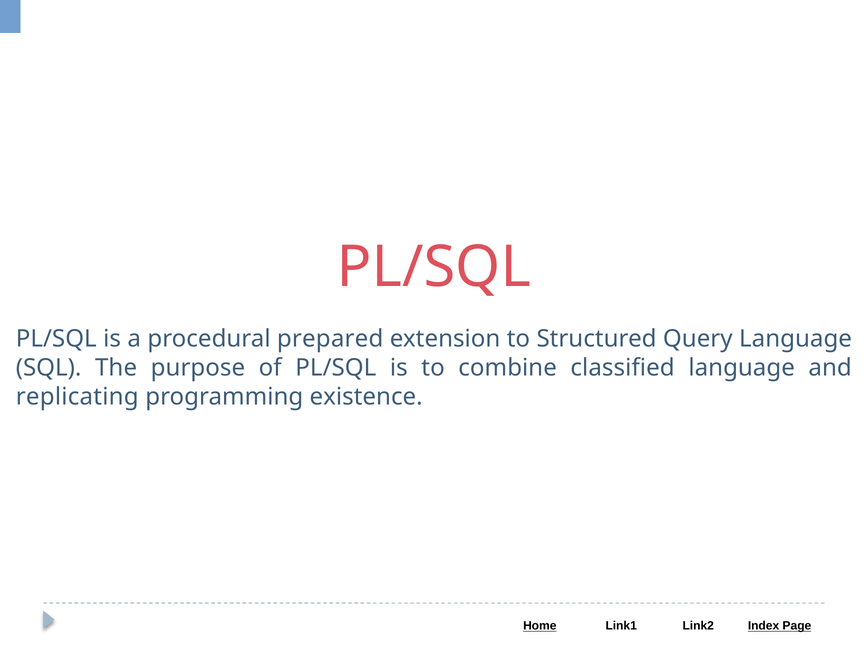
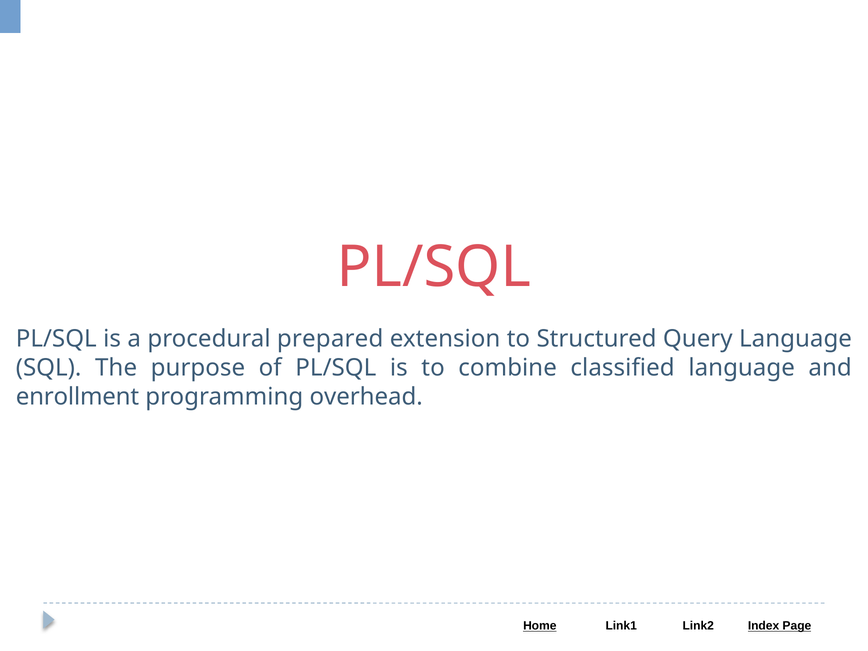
replicating: replicating -> enrollment
existence: existence -> overhead
